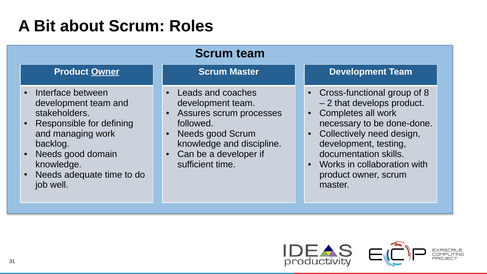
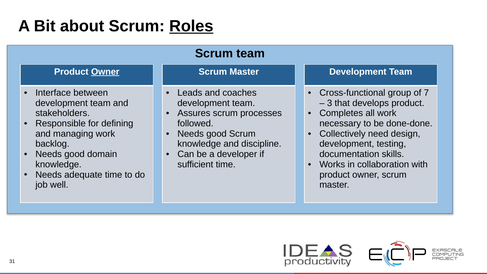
Roles underline: none -> present
8: 8 -> 7
2: 2 -> 3
